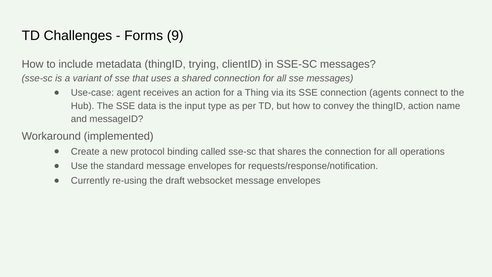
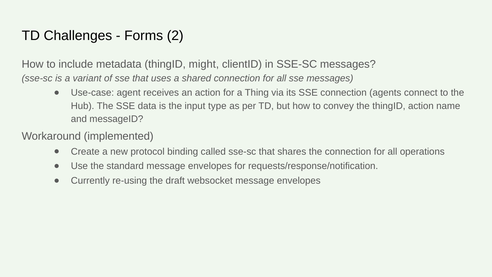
9: 9 -> 2
trying: trying -> might
